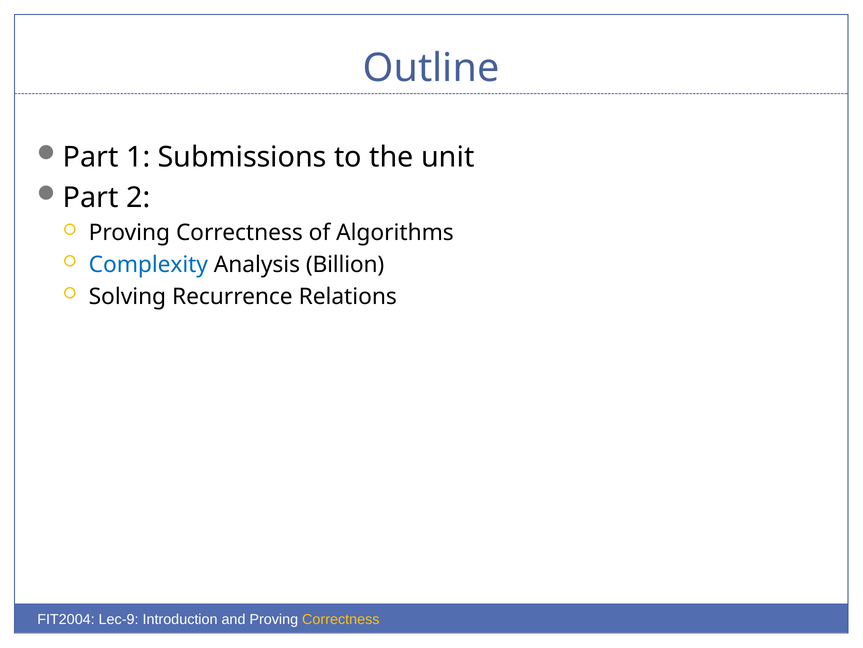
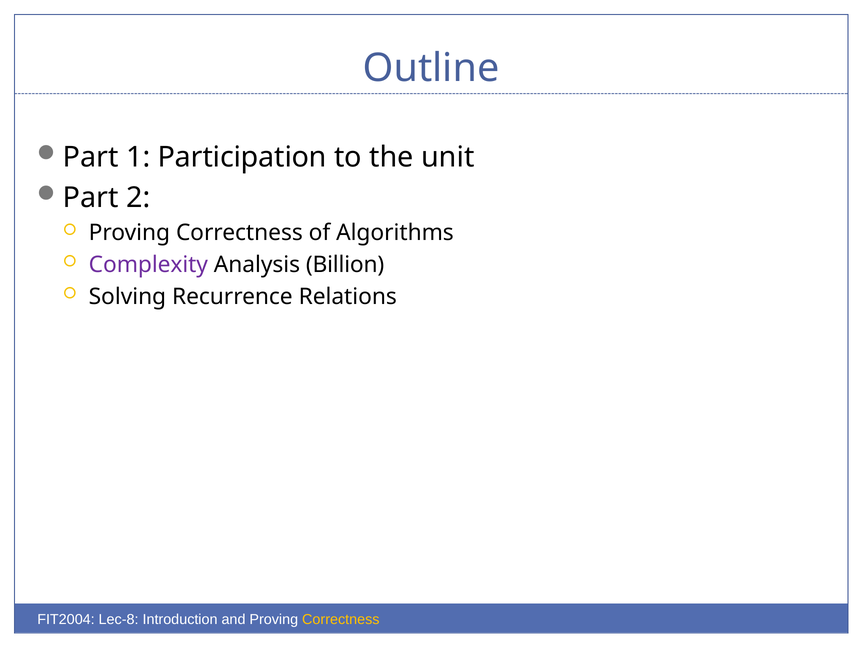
Submissions: Submissions -> Participation
Complexity colour: blue -> purple
Lec-9: Lec-9 -> Lec-8
